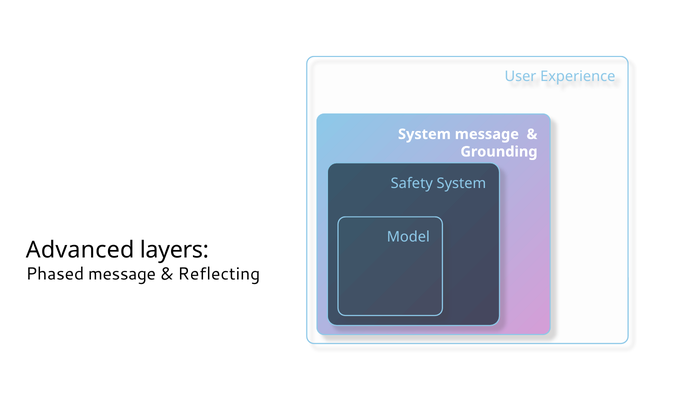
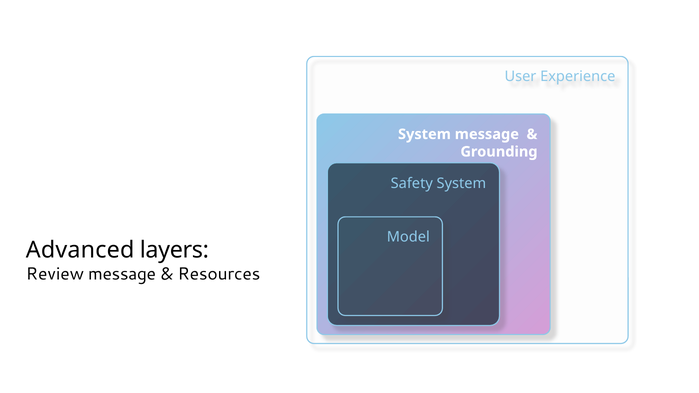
Phased: Phased -> Review
Reflecting: Reflecting -> Resources
